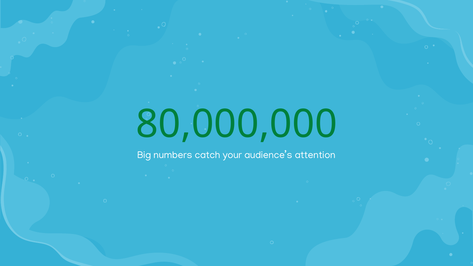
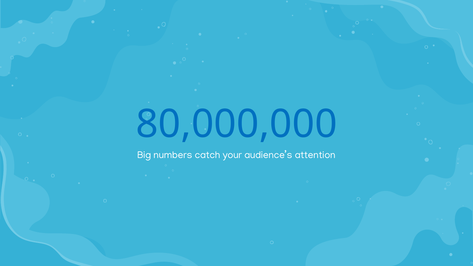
80,000,000 colour: green -> blue
